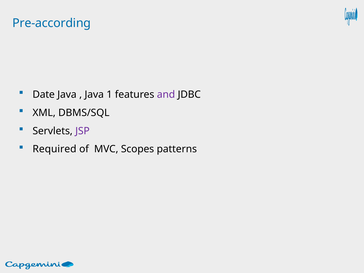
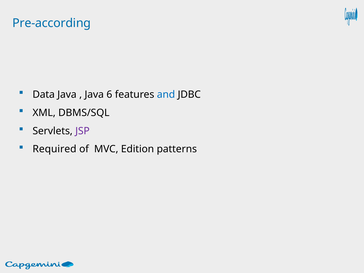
Date: Date -> Data
1: 1 -> 6
and colour: purple -> blue
Scopes: Scopes -> Edition
